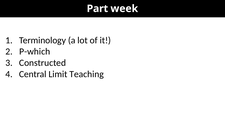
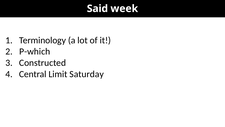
Part: Part -> Said
Teaching: Teaching -> Saturday
